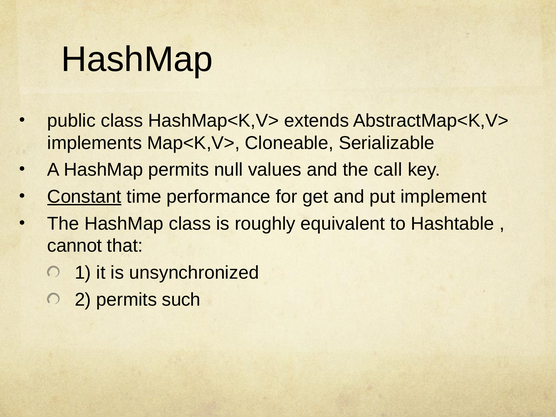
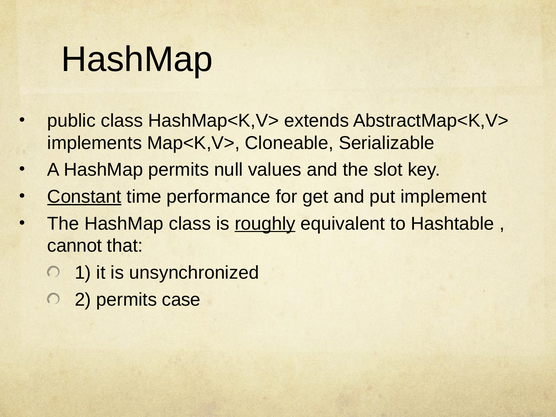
call: call -> slot
roughly underline: none -> present
such: such -> case
